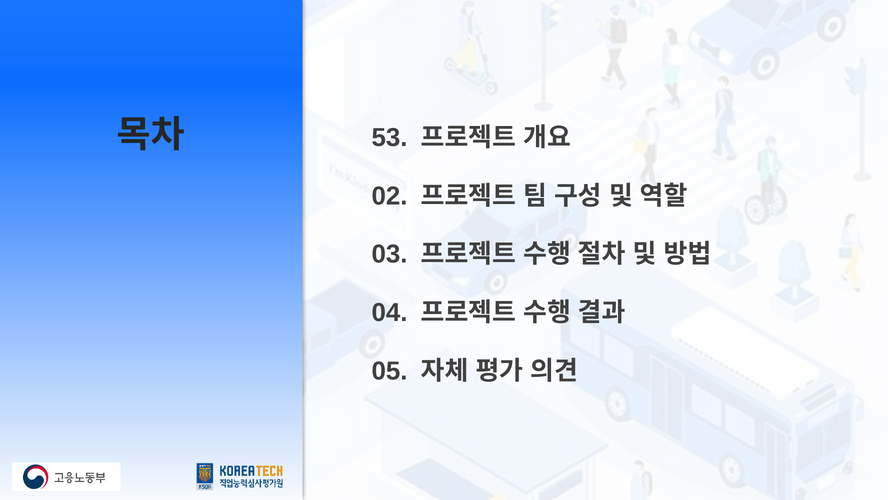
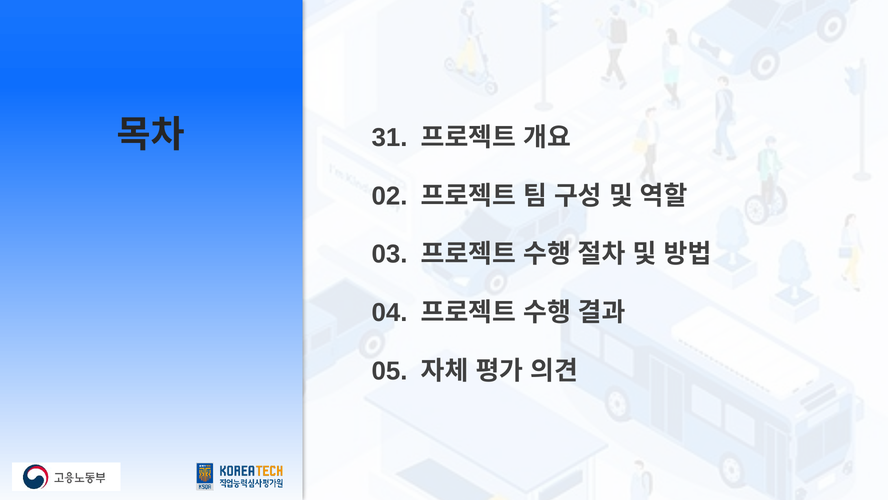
53: 53 -> 31
